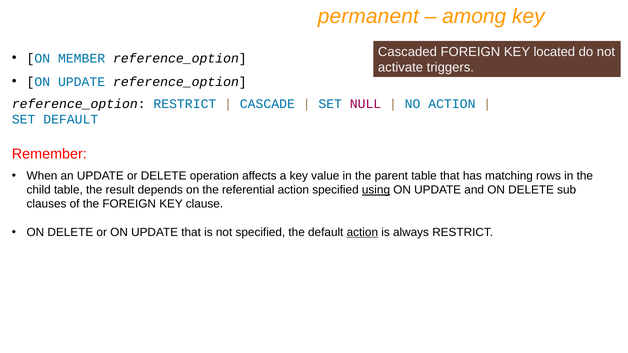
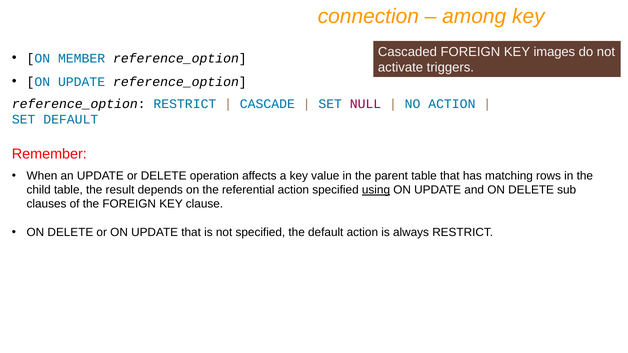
permanent: permanent -> connection
located: located -> images
action at (362, 232) underline: present -> none
